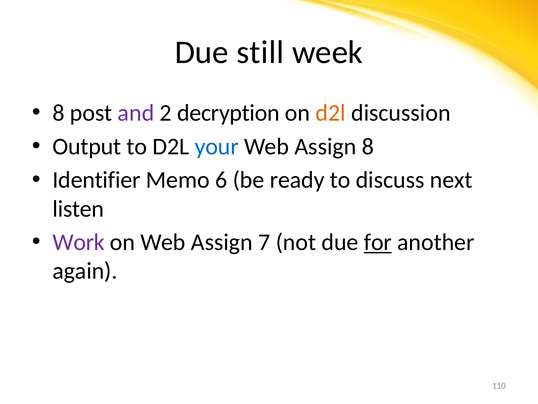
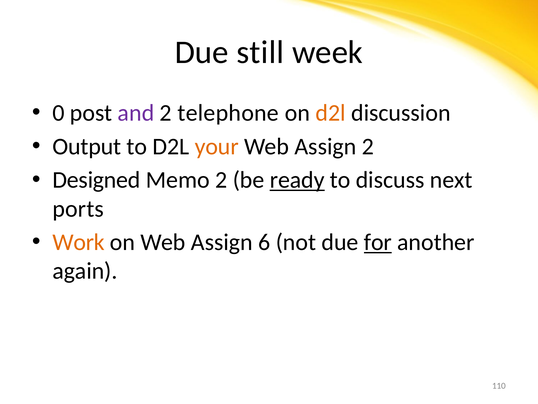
8 at (59, 113): 8 -> 0
decryption: decryption -> telephone
your colour: blue -> orange
Assign 8: 8 -> 2
Identifier: Identifier -> Designed
Memo 6: 6 -> 2
ready underline: none -> present
listen: listen -> ports
Work colour: purple -> orange
7: 7 -> 6
